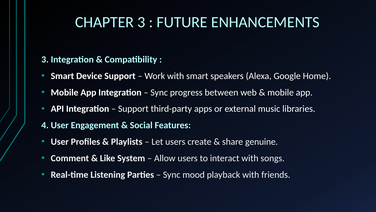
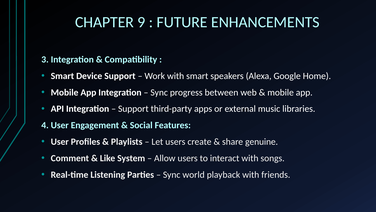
CHAPTER 3: 3 -> 9
mood: mood -> world
